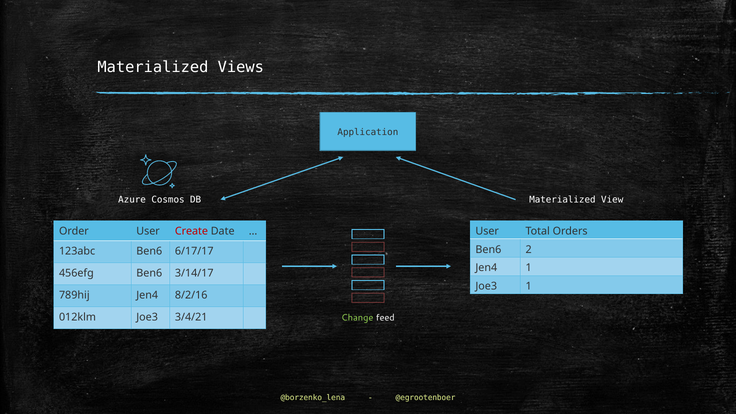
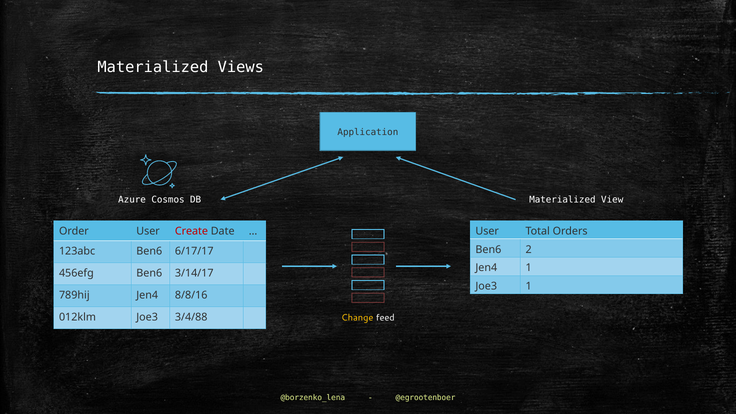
8/2/16: 8/2/16 -> 8/8/16
Change colour: light green -> yellow
3/4/21: 3/4/21 -> 3/4/88
